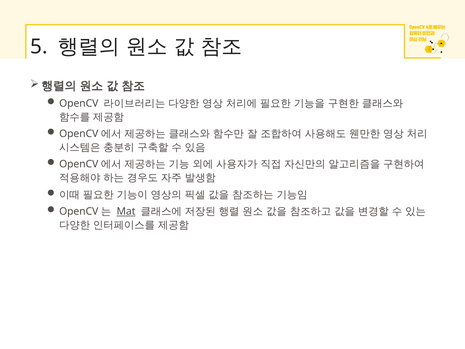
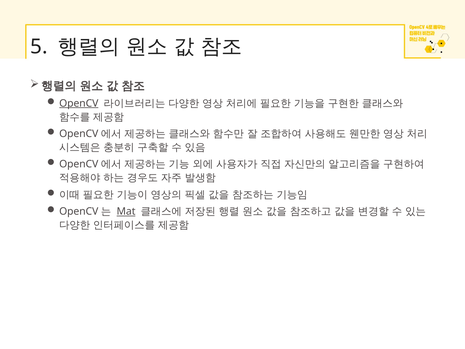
OpenCV underline: none -> present
